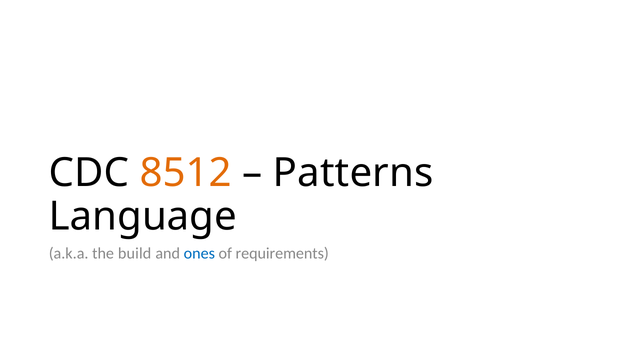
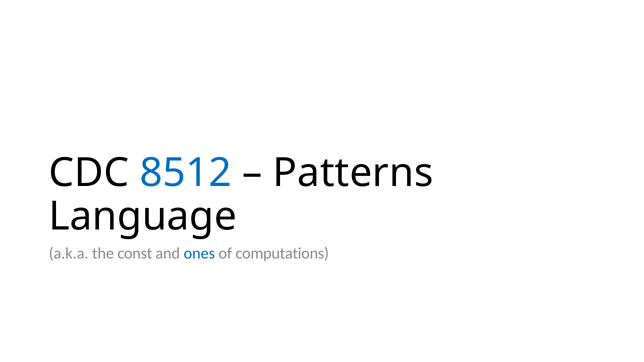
8512 colour: orange -> blue
build: build -> const
requirements: requirements -> computations
